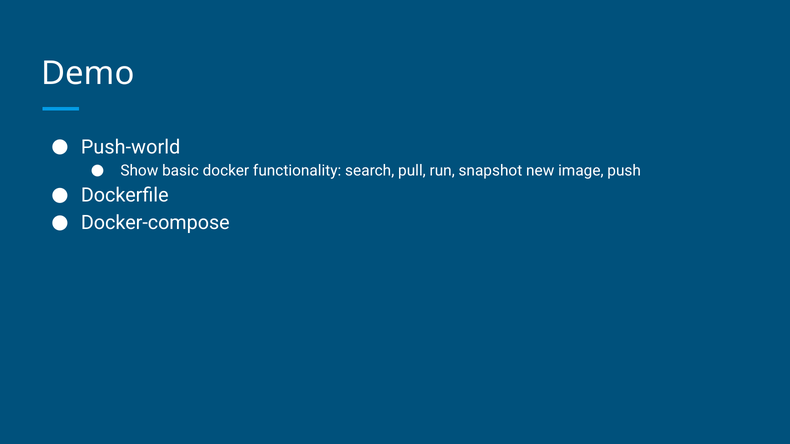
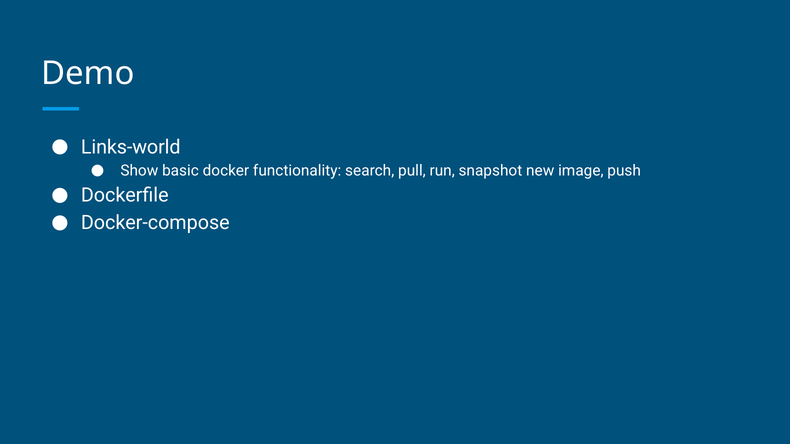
Push-world: Push-world -> Links-world
